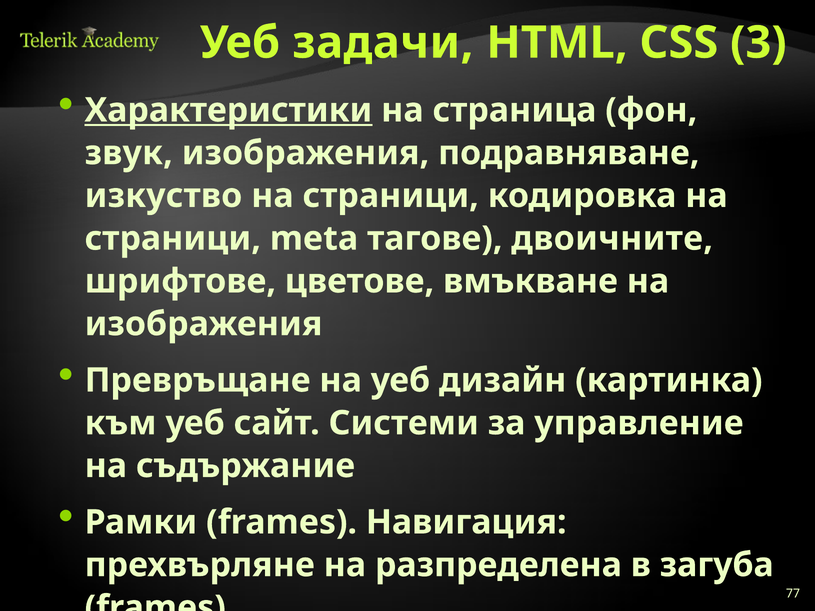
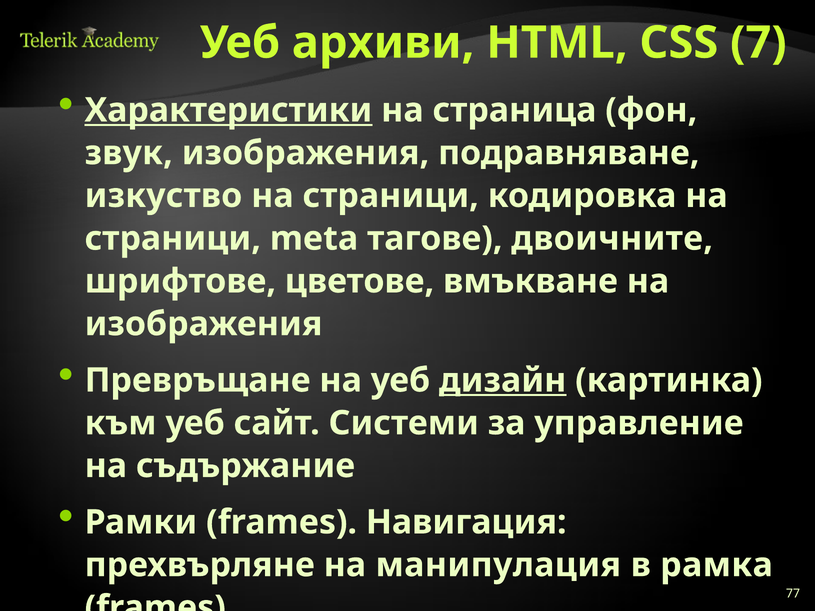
задачи: задачи -> архиви
3: 3 -> 7
дизайн underline: none -> present
разпределена: разпределена -> манипулация
загуба: загуба -> рамка
